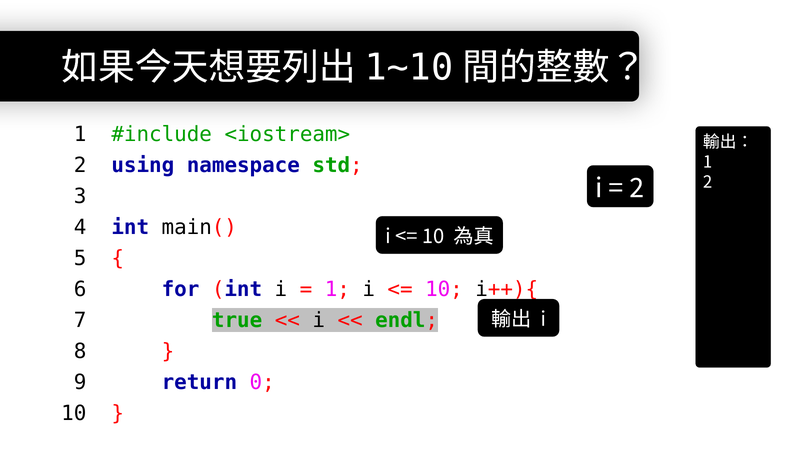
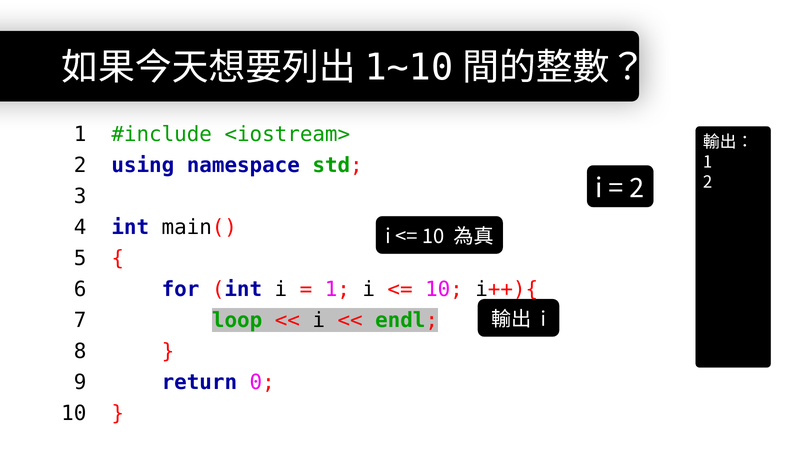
true: true -> loop
